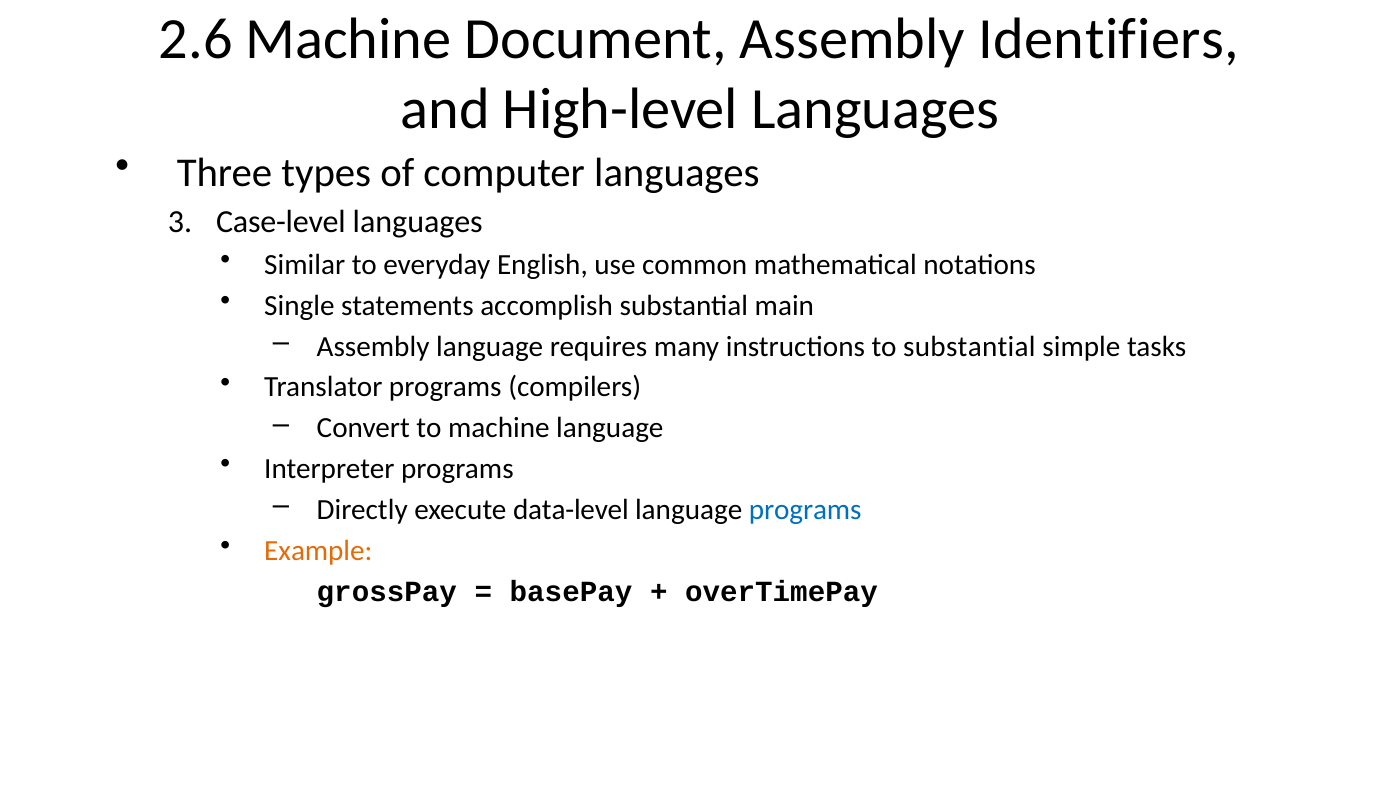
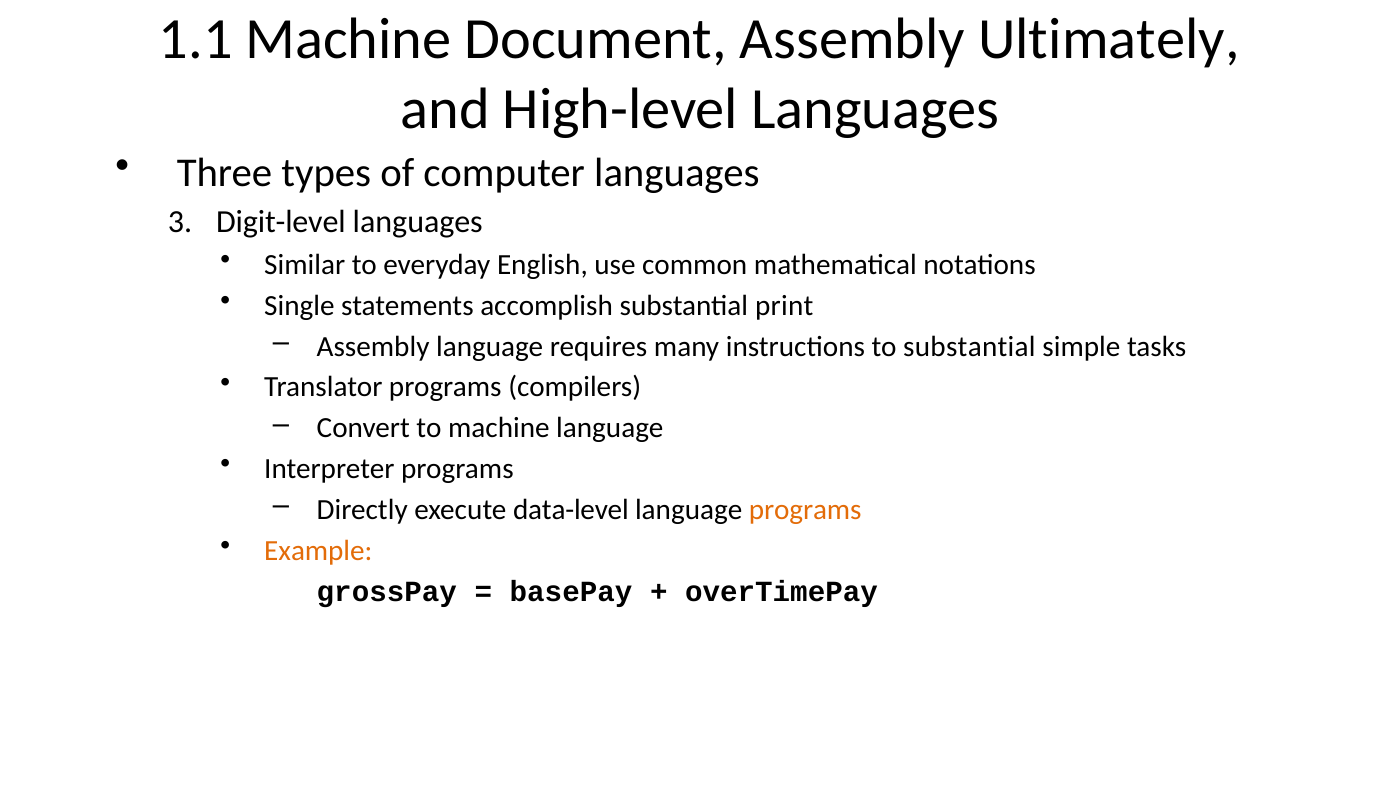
2.6: 2.6 -> 1.1
Identifiers: Identifiers -> Ultimately
Case-level: Case-level -> Digit-level
main: main -> print
programs at (805, 510) colour: blue -> orange
